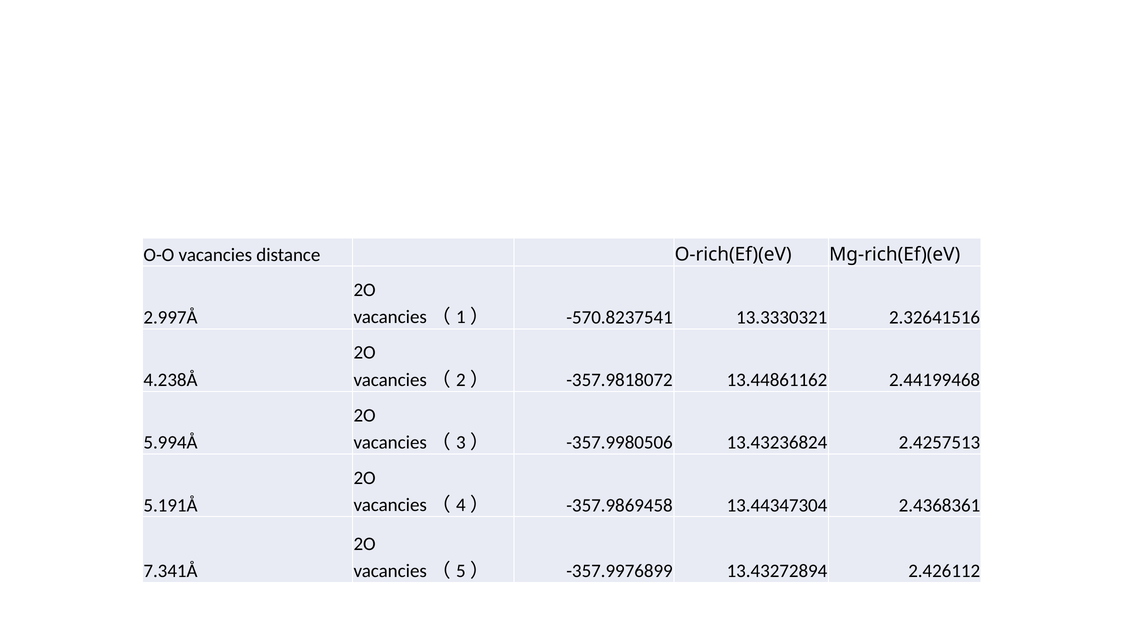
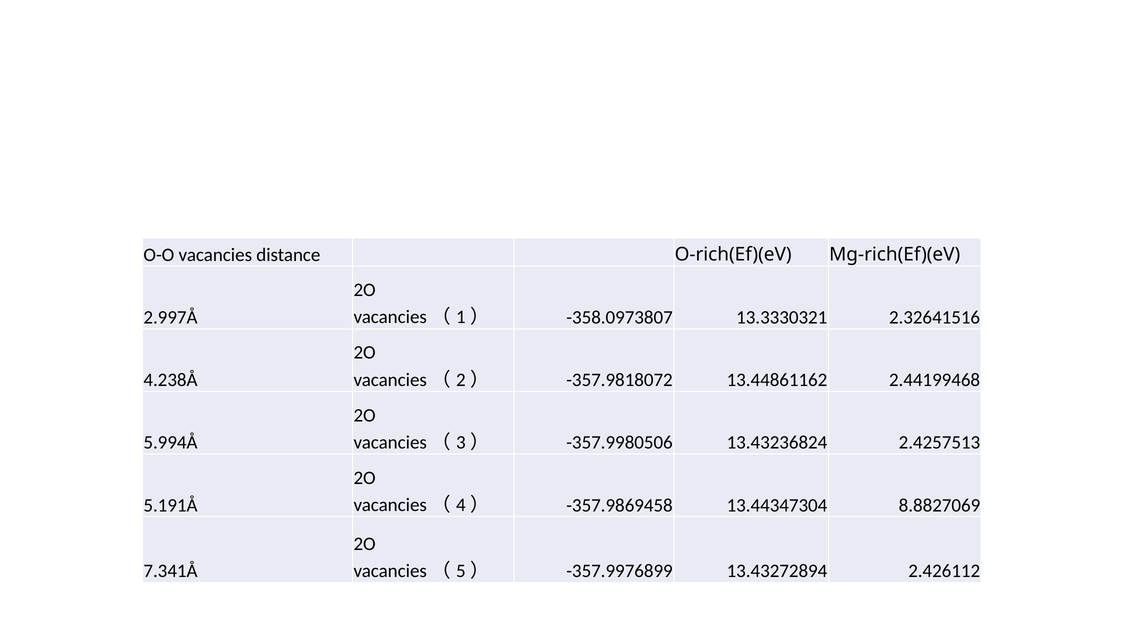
-570.8237541: -570.8237541 -> -358.0973807
2.4368361: 2.4368361 -> 8.8827069
